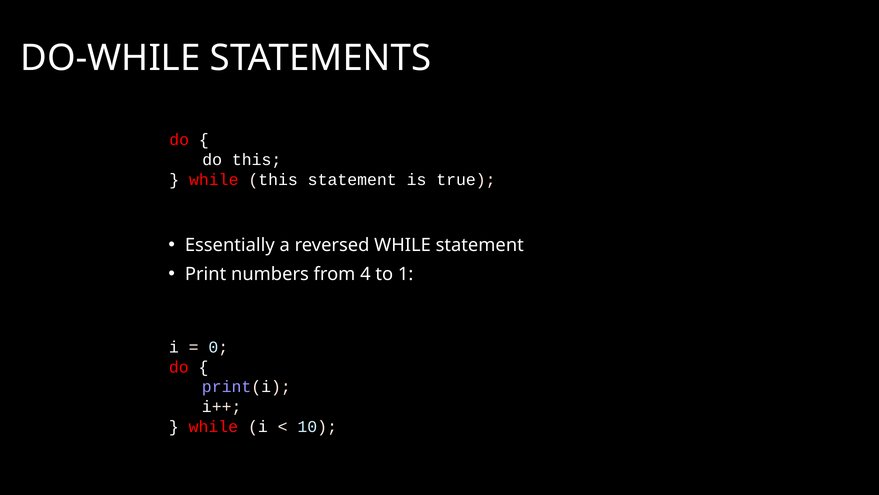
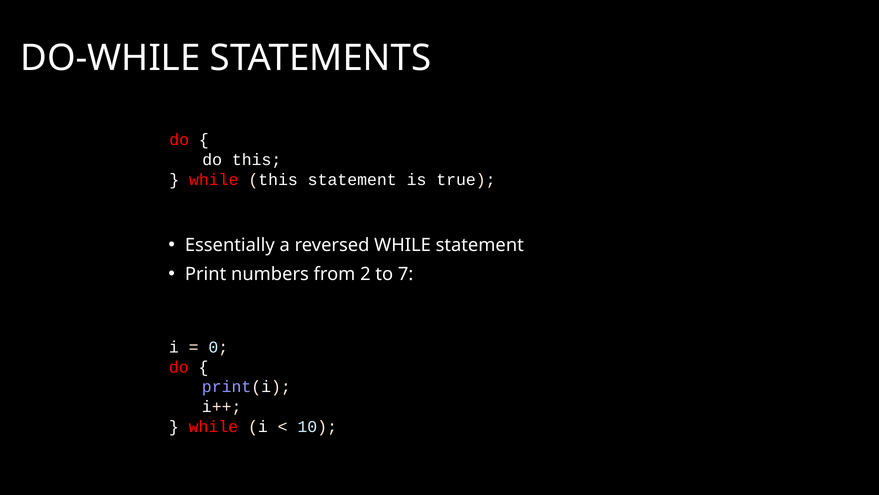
4: 4 -> 2
1: 1 -> 7
